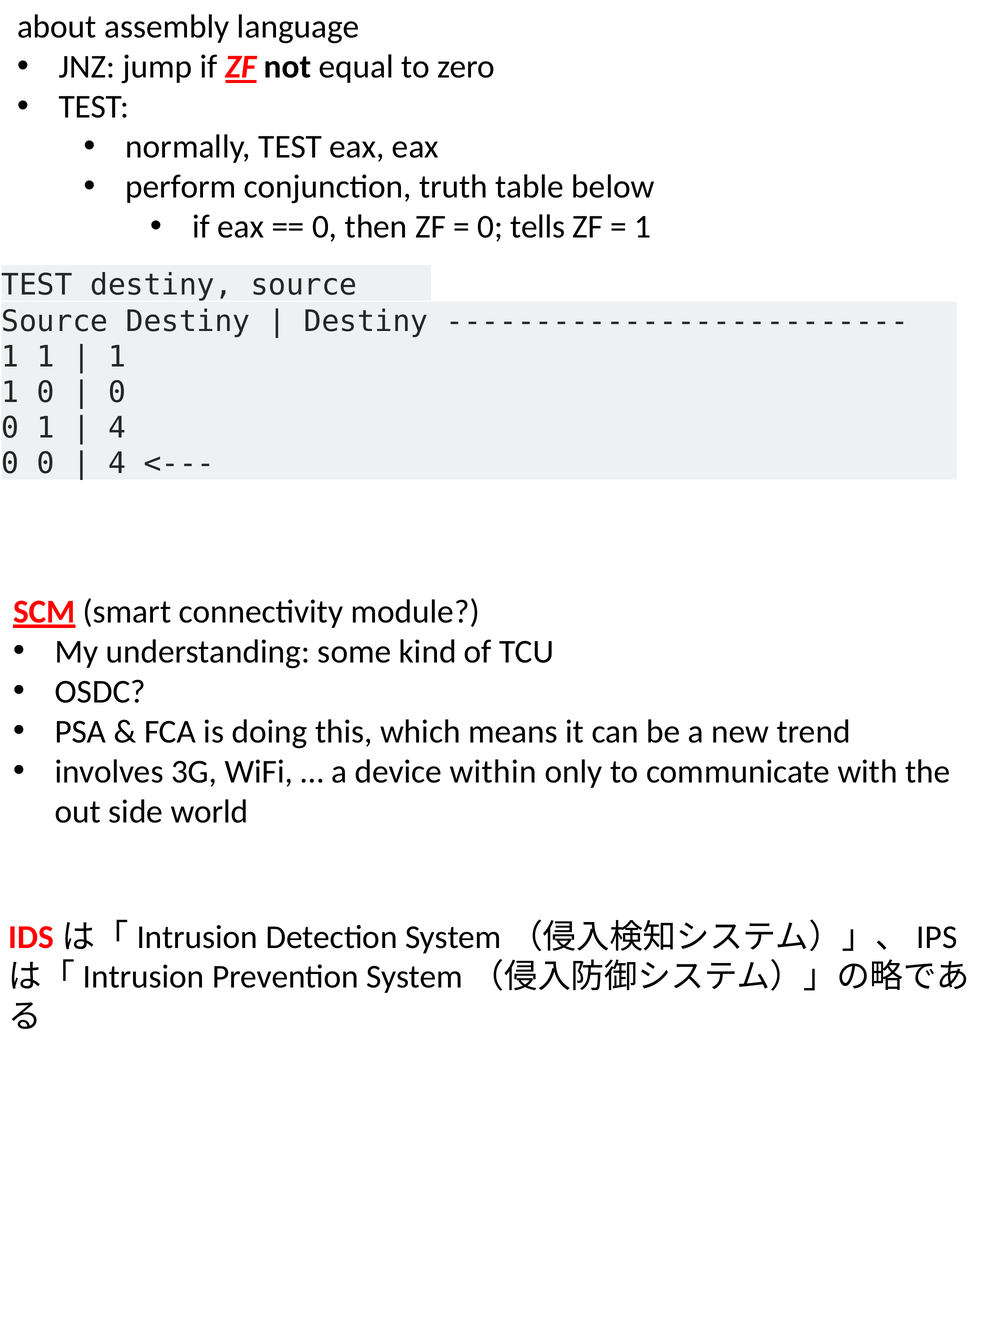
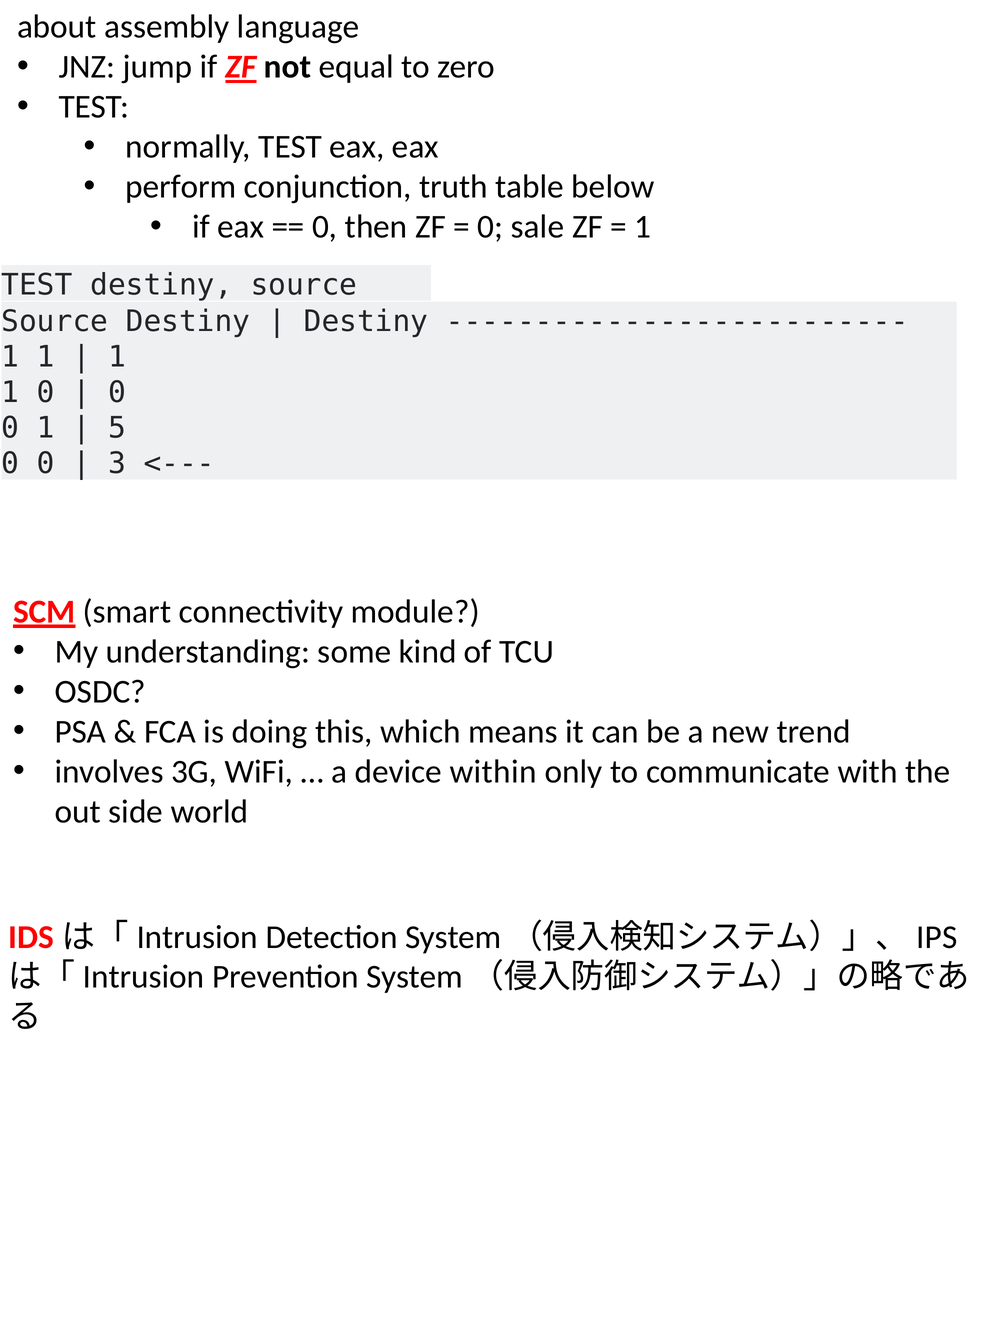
tells: tells -> sale
4 at (117, 428): 4 -> 5
4 at (117, 464): 4 -> 3
